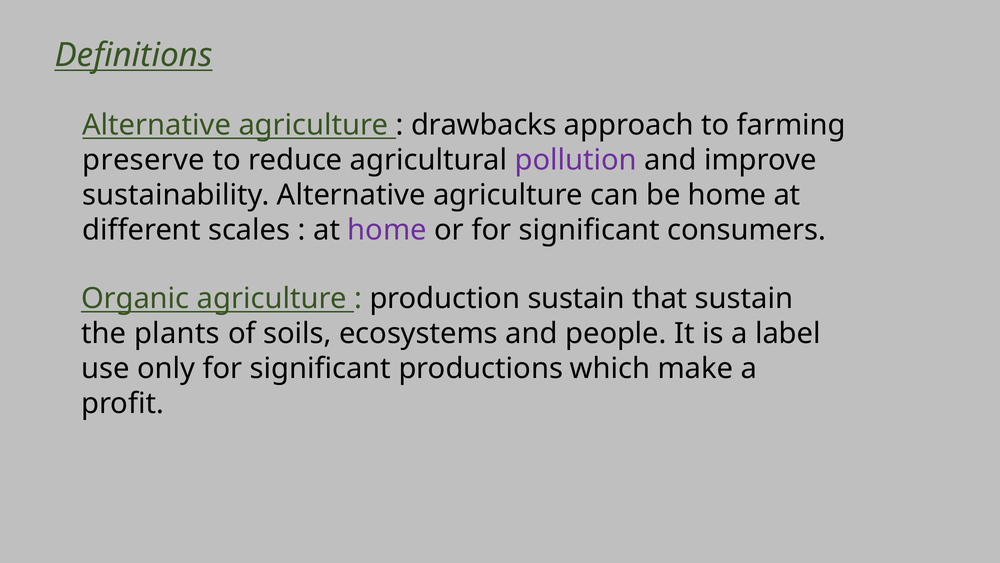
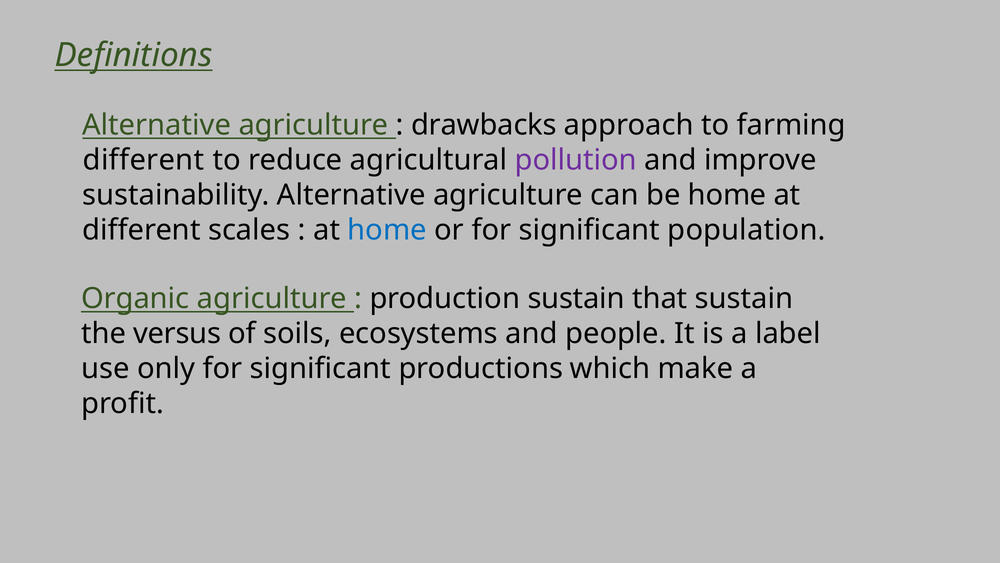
preserve at (144, 160): preserve -> different
home at (387, 230) colour: purple -> blue
consumers: consumers -> population
plants: plants -> versus
